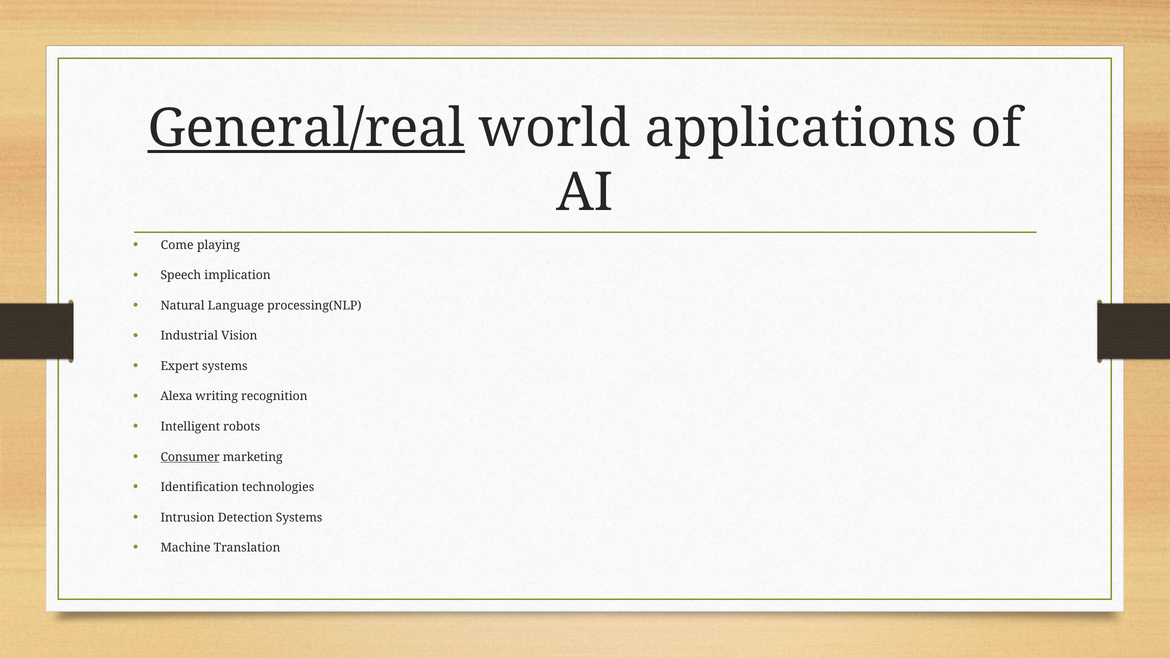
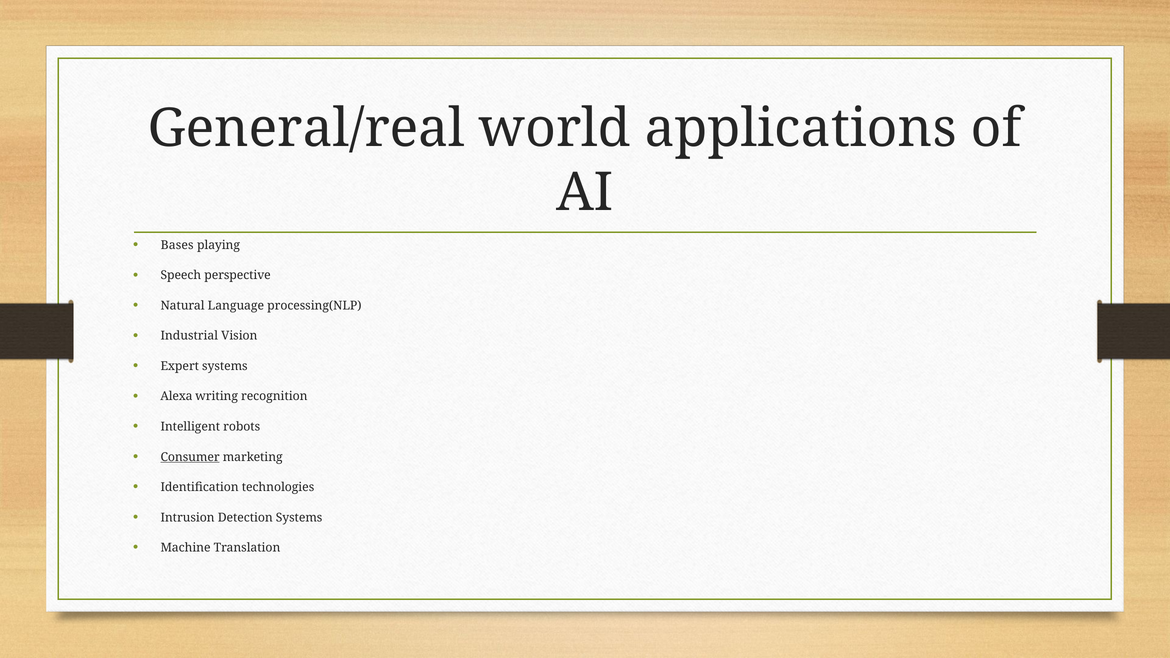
General/real underline: present -> none
Come: Come -> Bases
implication: implication -> perspective
